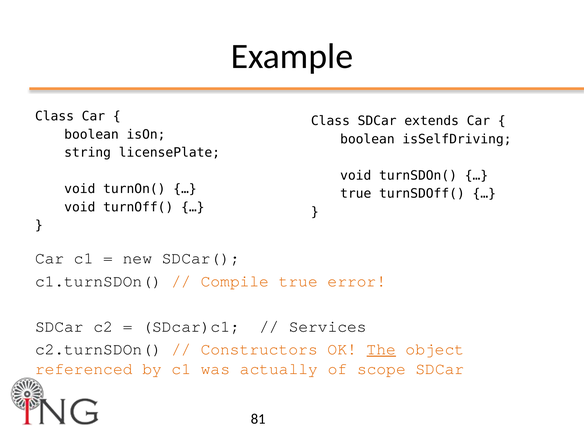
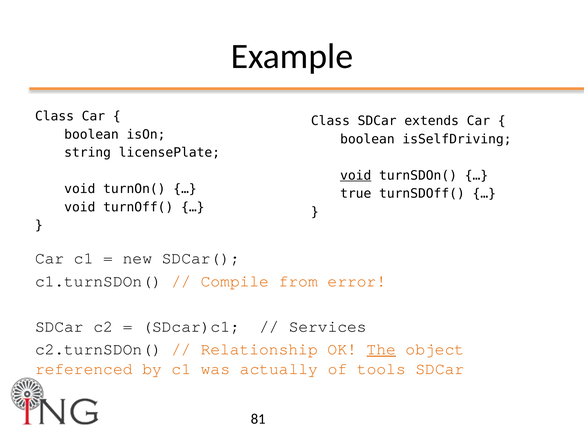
void at (356, 175) underline: none -> present
Compile true: true -> from
Constructors: Constructors -> Relationship
scope: scope -> tools
